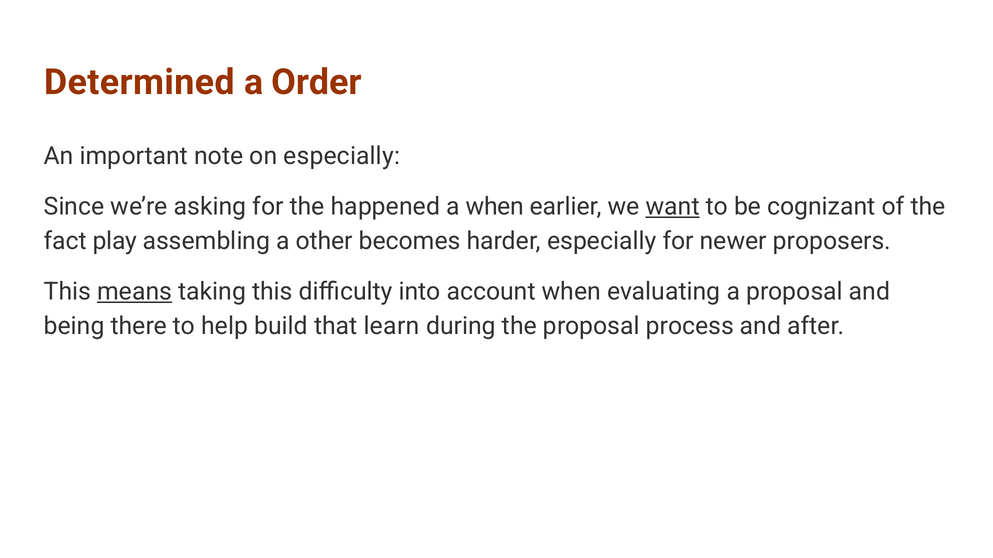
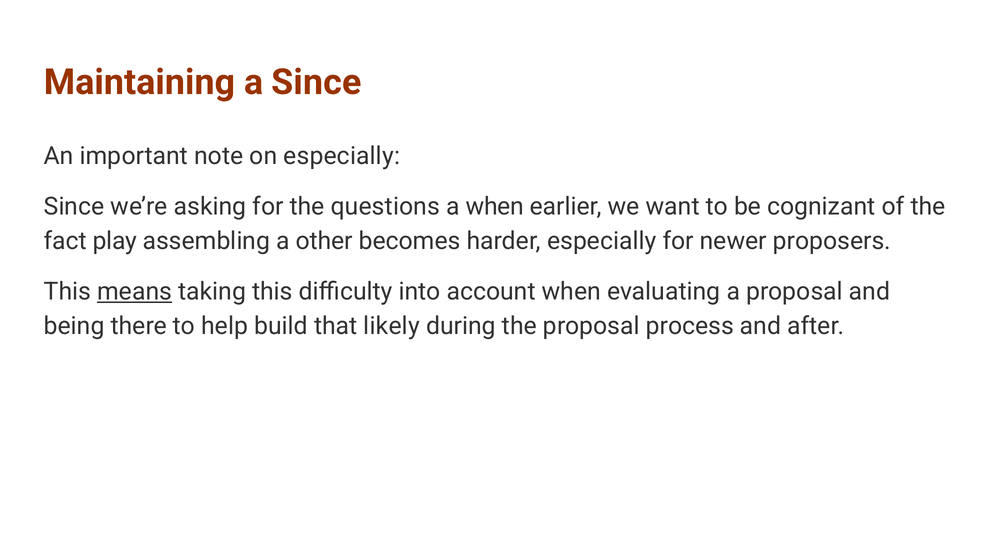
Determined: Determined -> Maintaining
a Order: Order -> Since
happened: happened -> questions
want underline: present -> none
learn: learn -> likely
